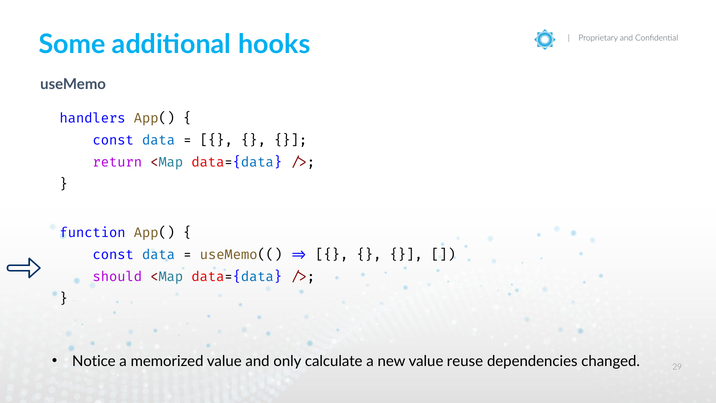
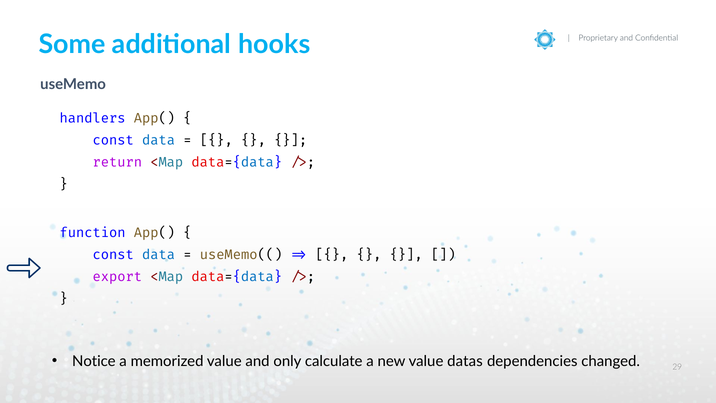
should: should -> export
reuse: reuse -> datas
